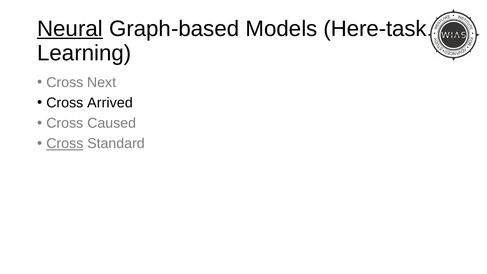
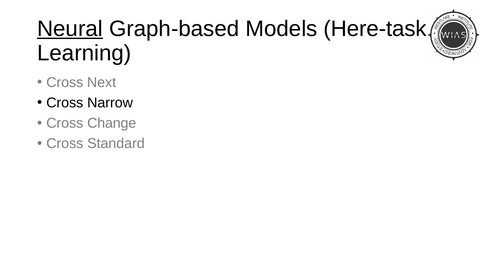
Arrived: Arrived -> Narrow
Caused: Caused -> Change
Cross at (65, 144) underline: present -> none
